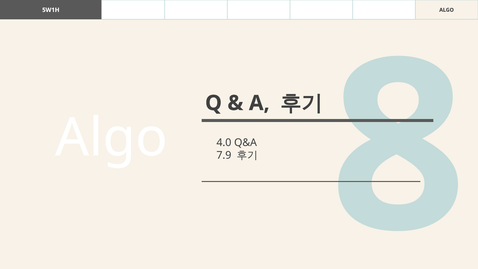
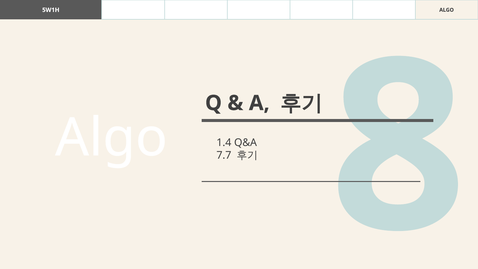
4.0: 4.0 -> 1.4
7.9: 7.9 -> 7.7
